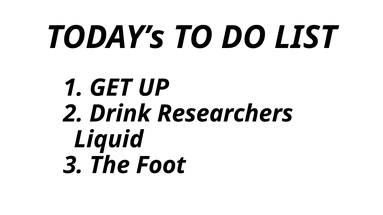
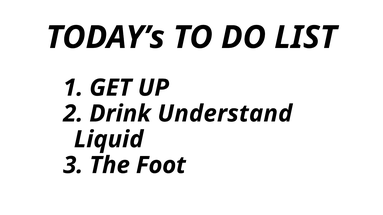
Researchers: Researchers -> Understand
